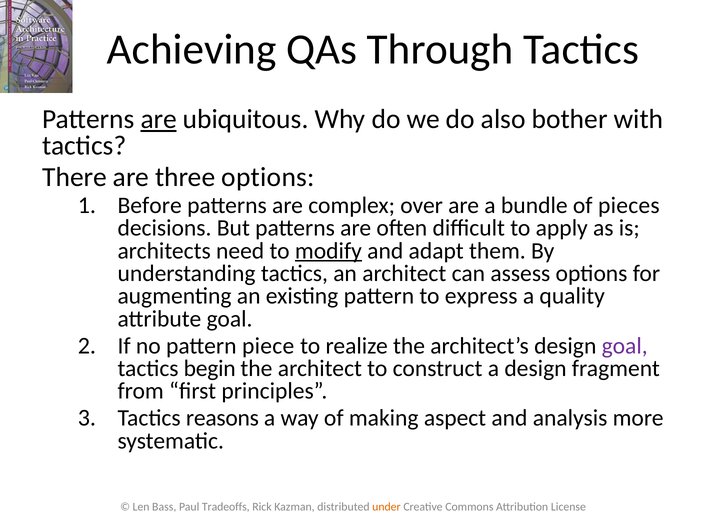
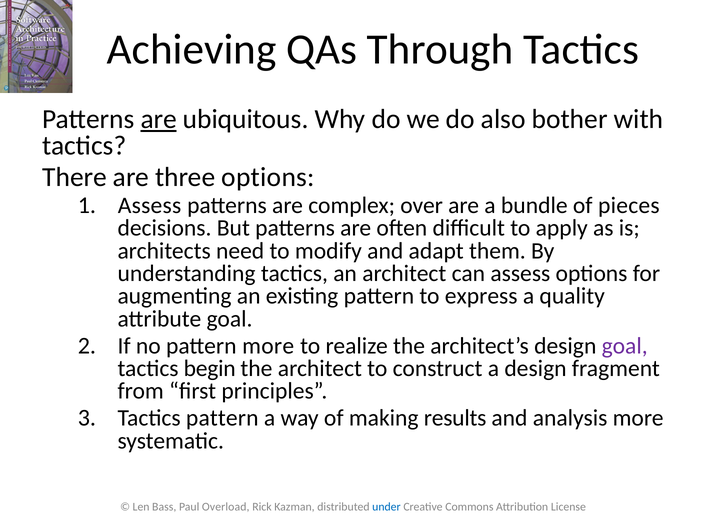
Before at (150, 205): Before -> Assess
modify underline: present -> none
pattern piece: piece -> more
Tactics reasons: reasons -> pattern
aspect: aspect -> results
Tradeoffs: Tradeoffs -> Overload
under colour: orange -> blue
